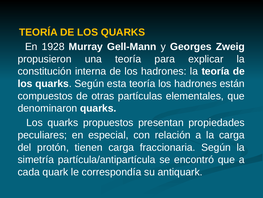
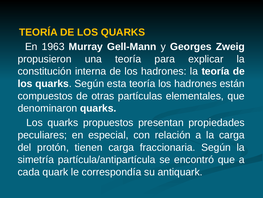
1928: 1928 -> 1963
